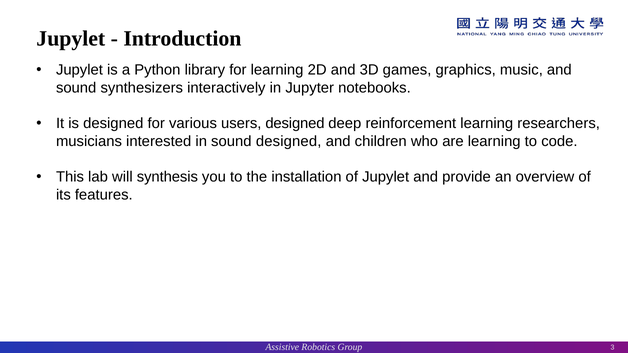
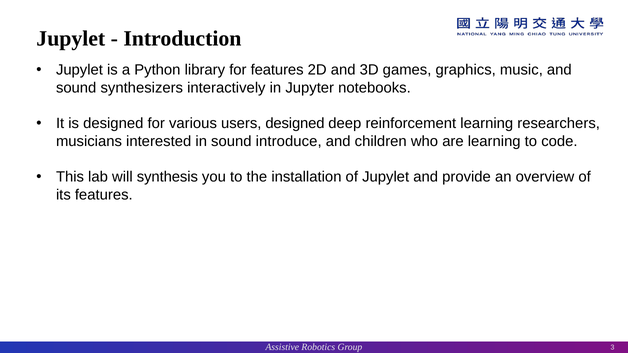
for learning: learning -> features
sound designed: designed -> introduce
